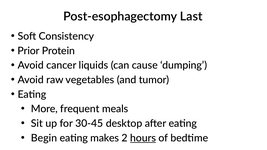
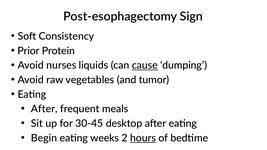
Last: Last -> Sign
cancer: cancer -> nurses
cause underline: none -> present
More at (44, 109): More -> After
makes: makes -> weeks
